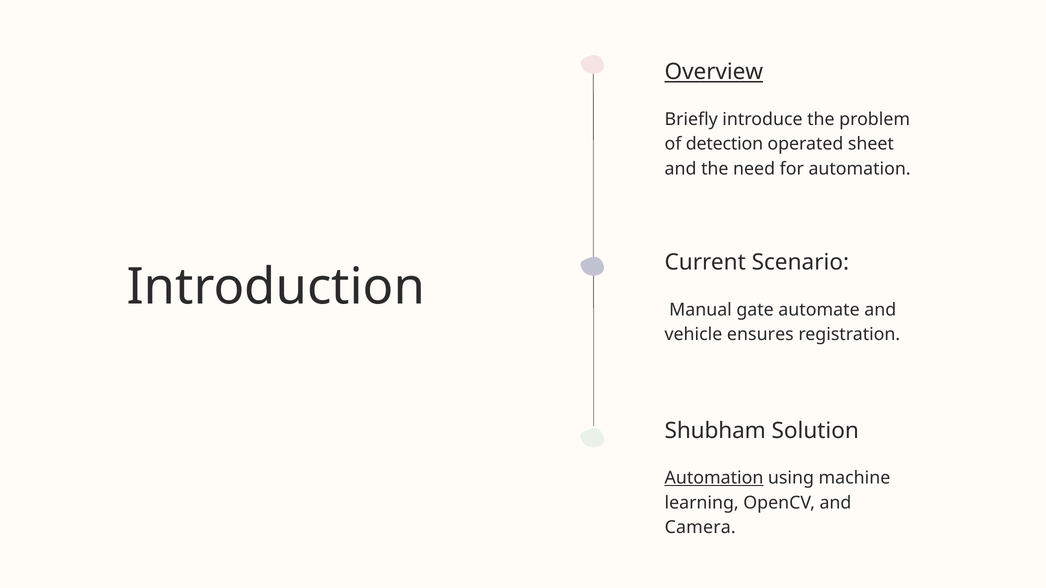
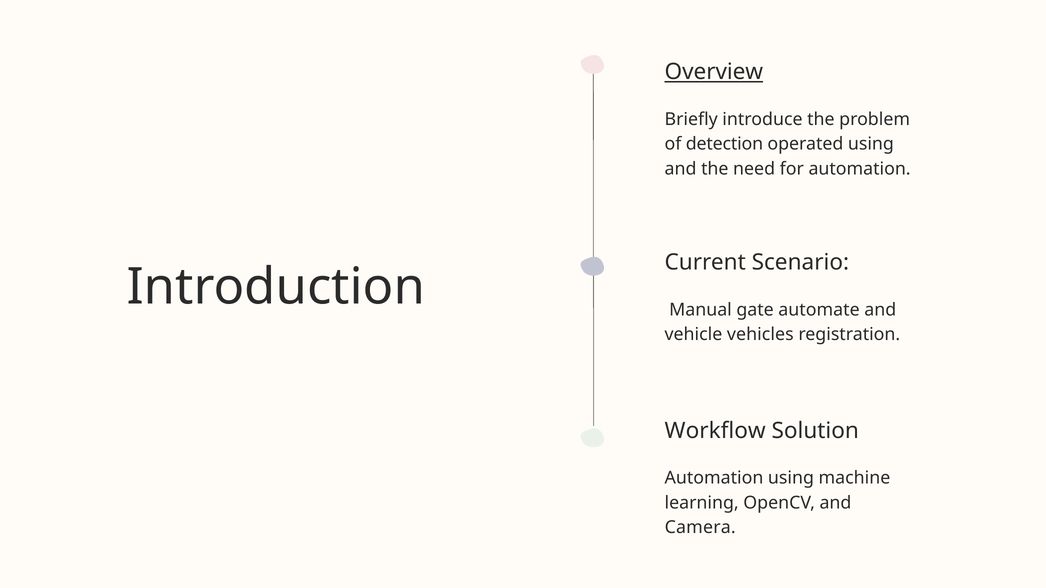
operated sheet: sheet -> using
ensures: ensures -> vehicles
Shubham: Shubham -> Workflow
Automation at (714, 478) underline: present -> none
